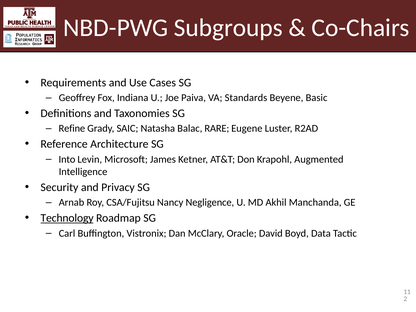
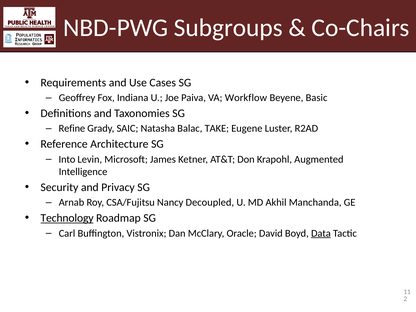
Standards: Standards -> Workflow
RARE: RARE -> TAKE
Negligence: Negligence -> Decoupled
Data underline: none -> present
